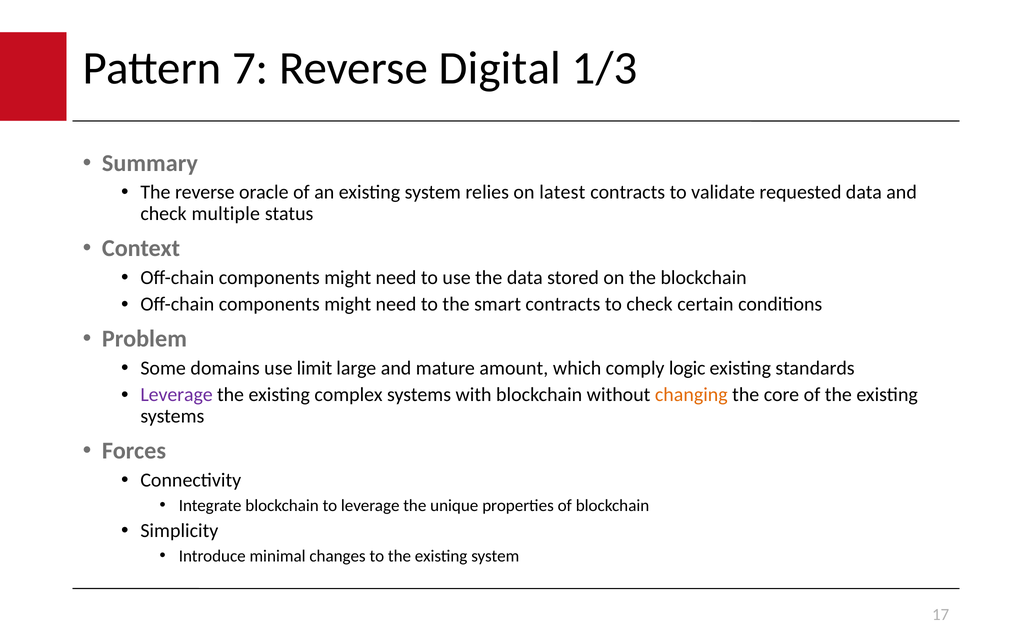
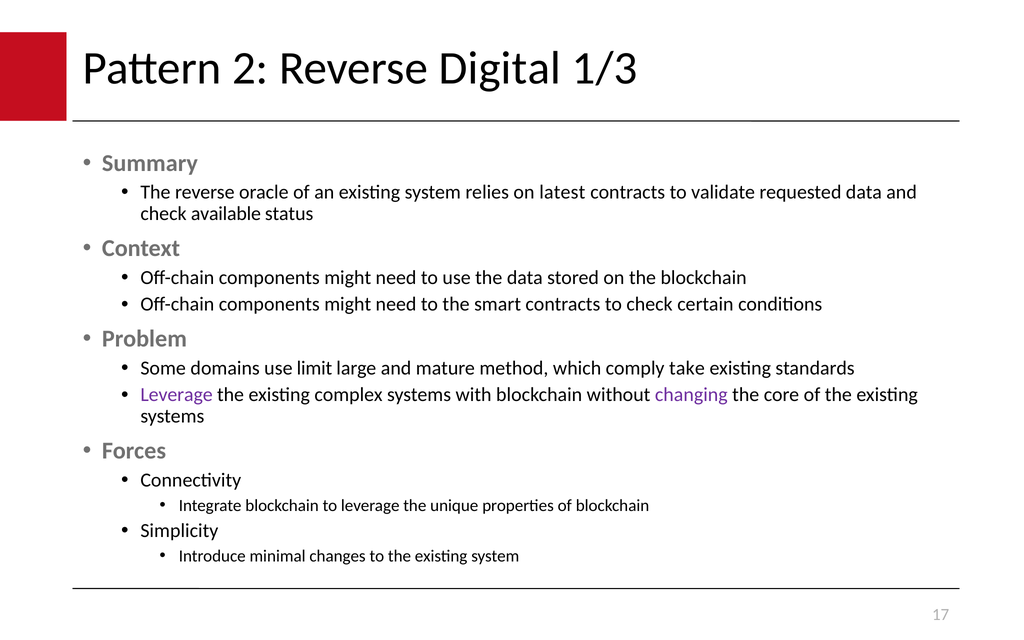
7: 7 -> 2
multiple: multiple -> available
amount: amount -> method
logic: logic -> take
changing colour: orange -> purple
